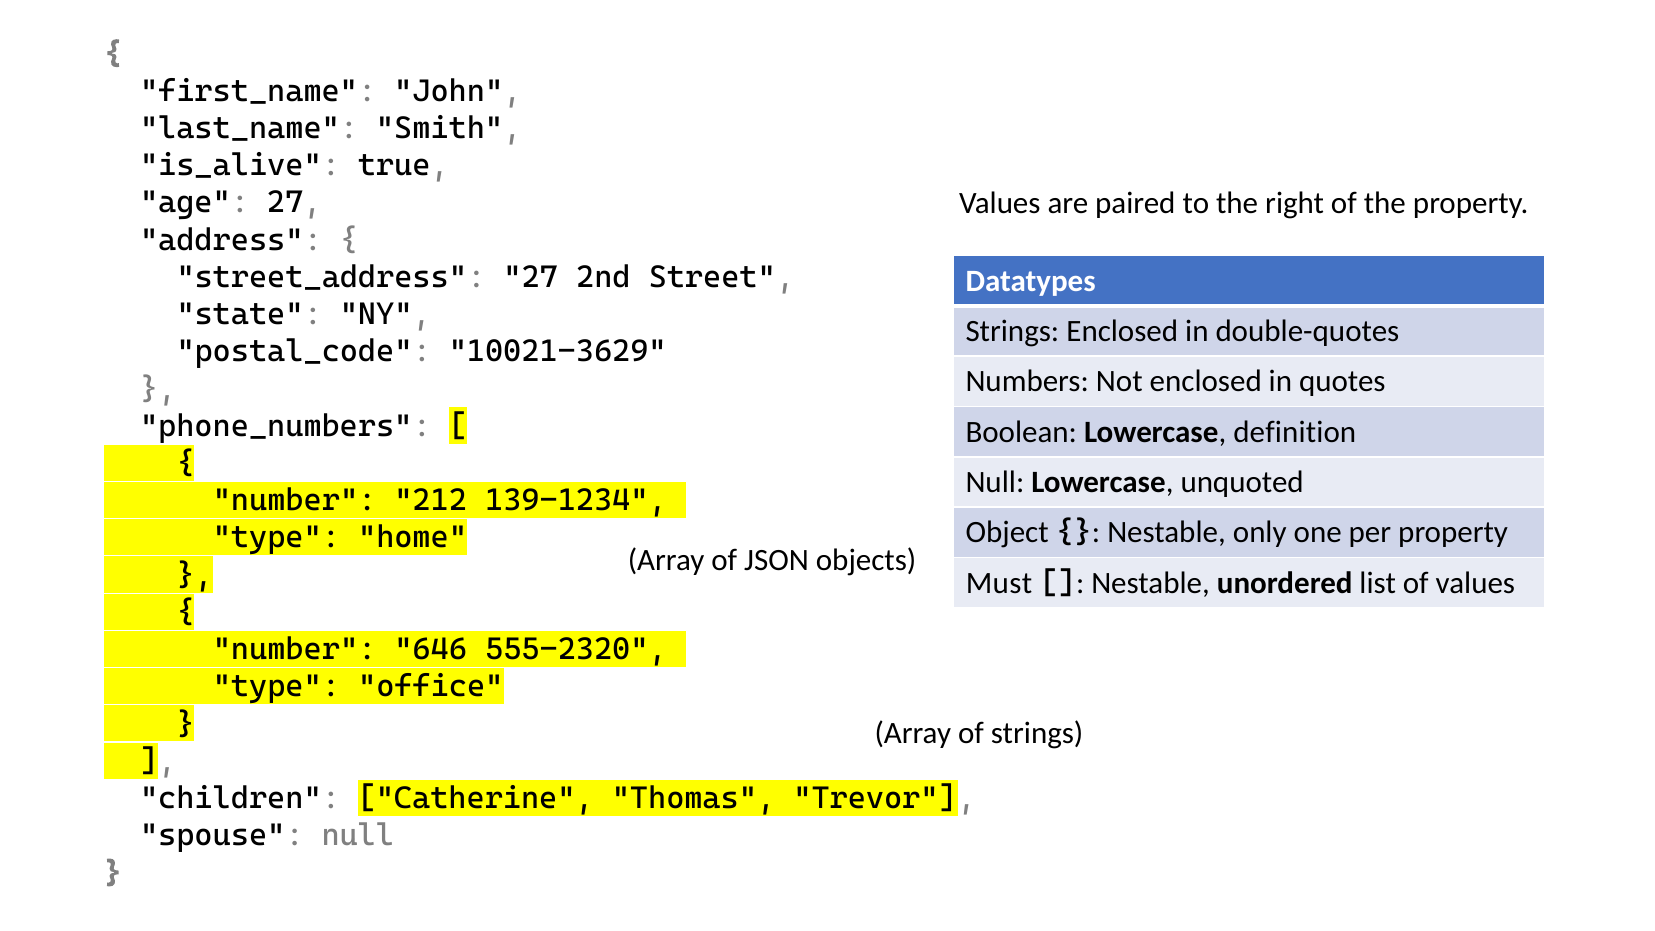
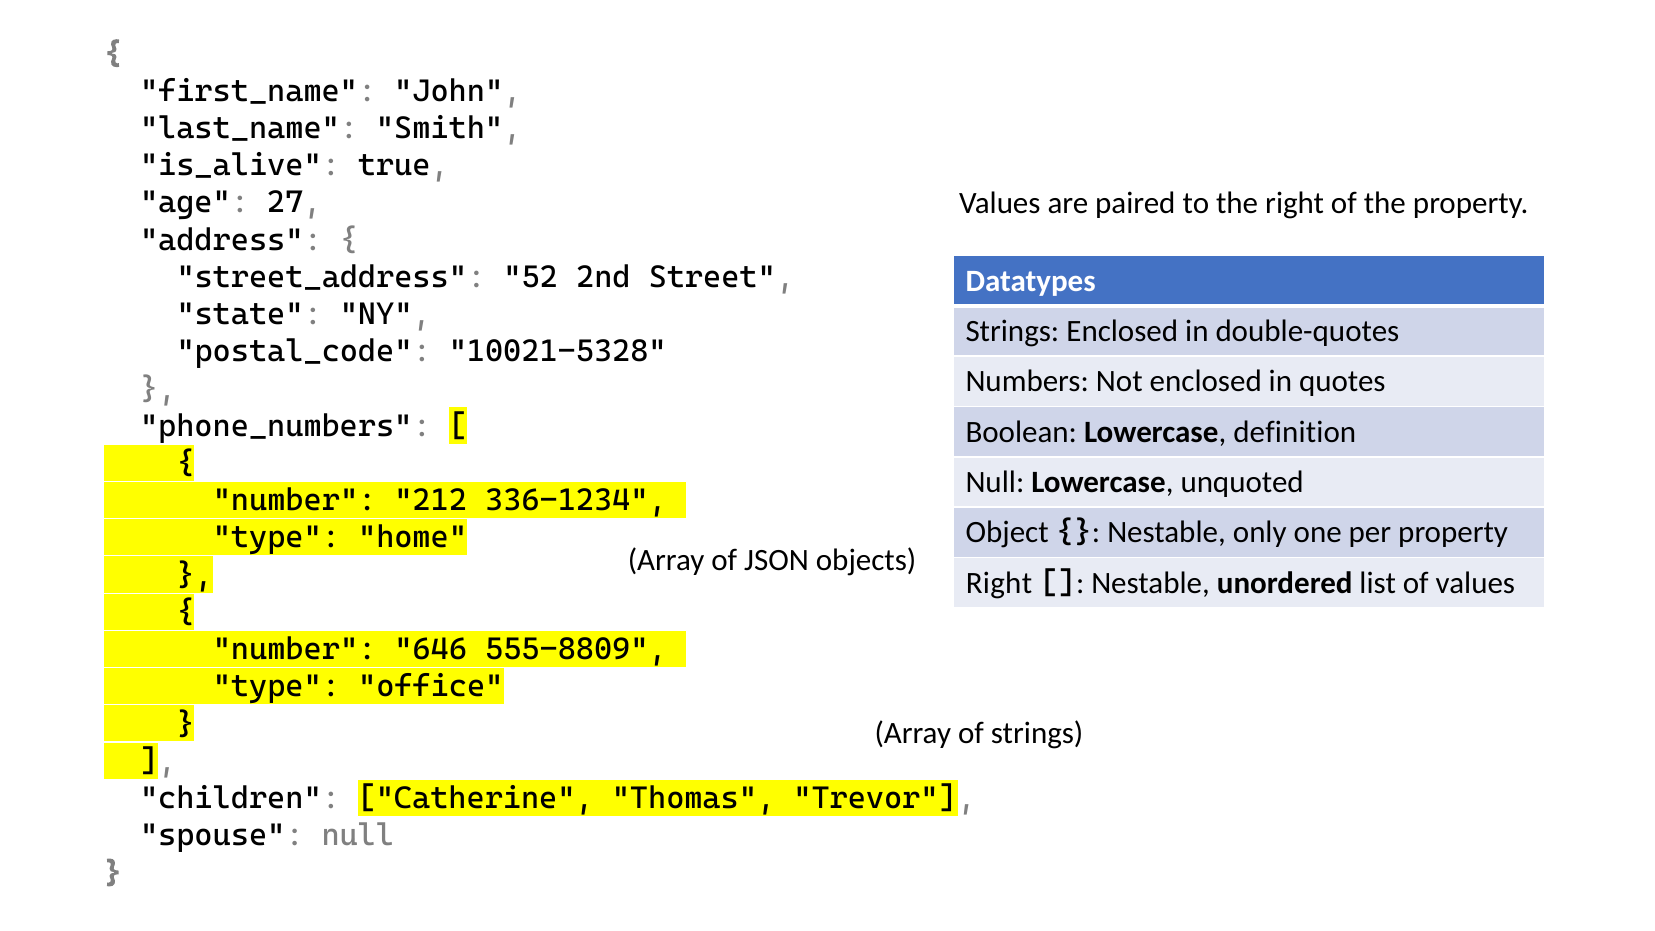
street_address 27: 27 -> 52
10021-3629: 10021-3629 -> 10021-5328
139-1234: 139-1234 -> 336-1234
Must at (999, 583): Must -> Right
555-2320: 555-2320 -> 555-8809
